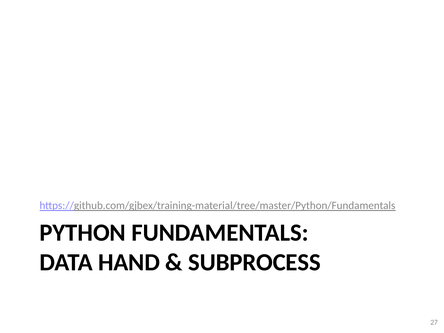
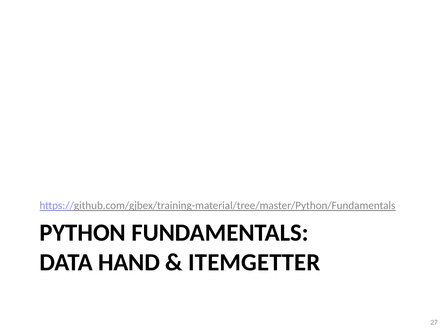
SUBPROCESS: SUBPROCESS -> ITEMGETTER
